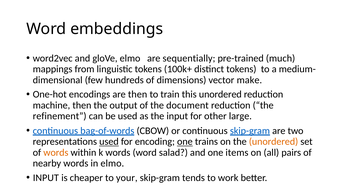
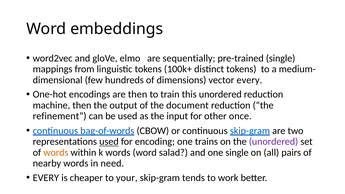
pre-trained much: much -> single
vector make: make -> every
large: large -> once
one at (185, 142) underline: present -> none
unordered at (274, 142) colour: orange -> purple
one items: items -> single
in elmo: elmo -> need
INPUT at (46, 178): INPUT -> EVERY
